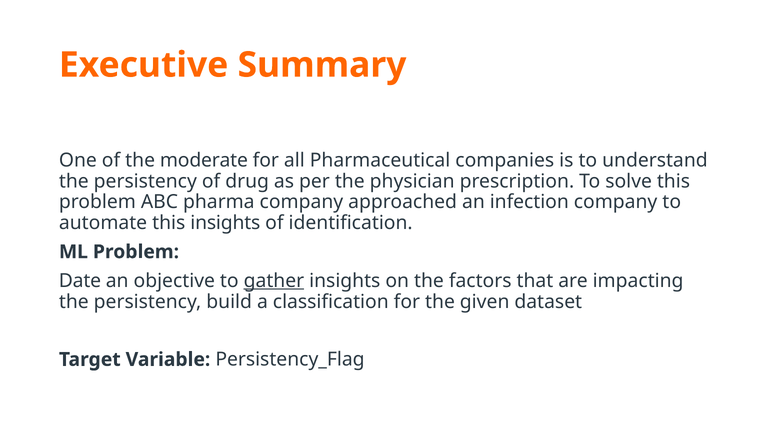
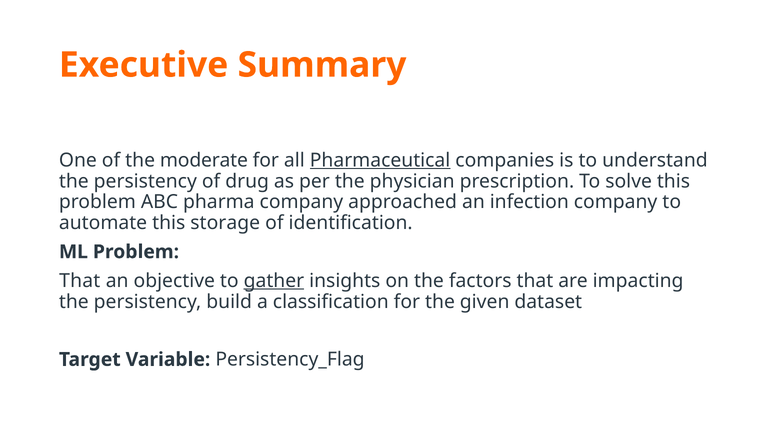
Pharmaceutical underline: none -> present
this insights: insights -> storage
Date at (80, 281): Date -> That
